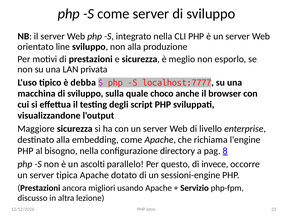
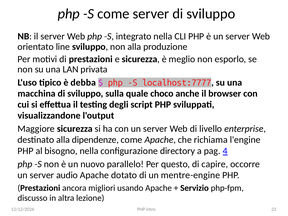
embedding: embedding -> dipendenze
8: 8 -> 4
ascolti: ascolti -> nuovo
invece: invece -> capire
tipica: tipica -> audio
sessioni-engine: sessioni-engine -> mentre-engine
